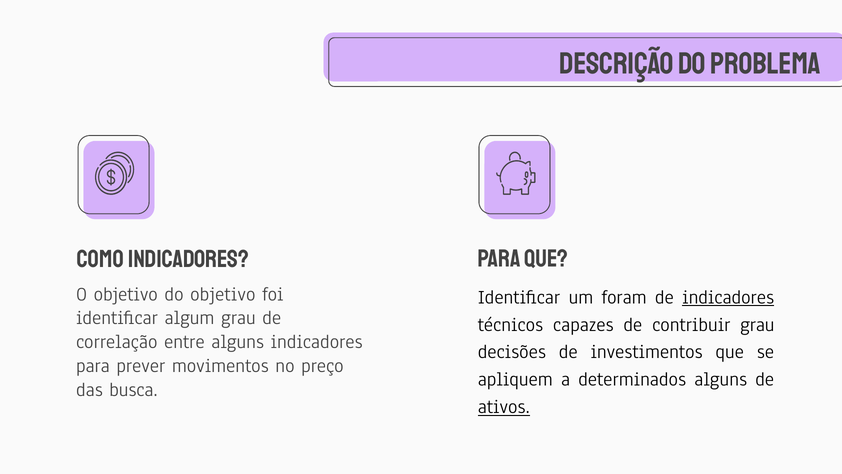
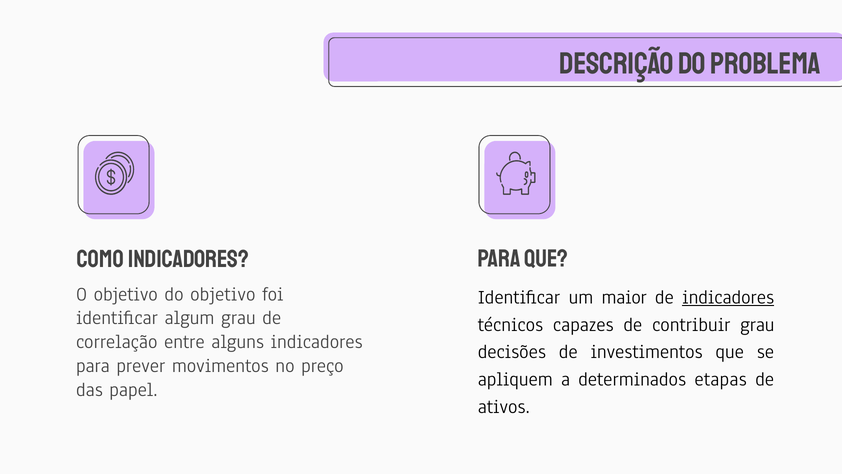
foram: foram -> maior
determinados alguns: alguns -> etapas
busca: busca -> papel
ativos underline: present -> none
